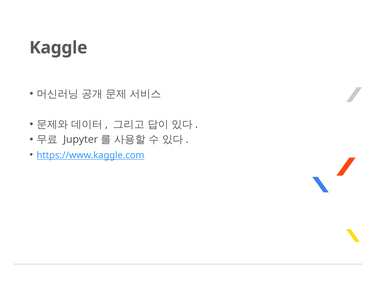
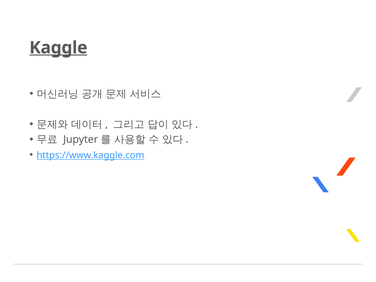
Kaggle underline: none -> present
